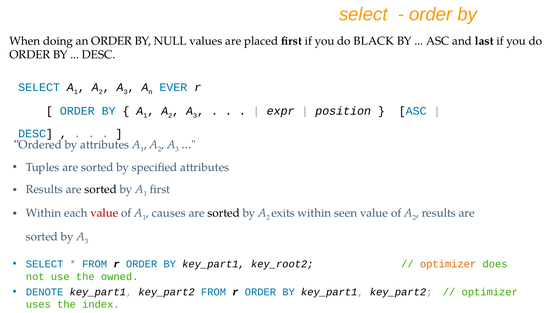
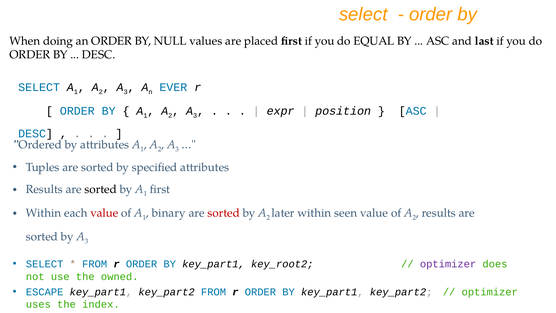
BLACK: BLACK -> EQUAL
causes: causes -> binary
sorted at (224, 213) colour: black -> red
exits: exits -> later
optimizer at (448, 264) colour: orange -> purple
DENOTE: DENOTE -> ESCAPE
